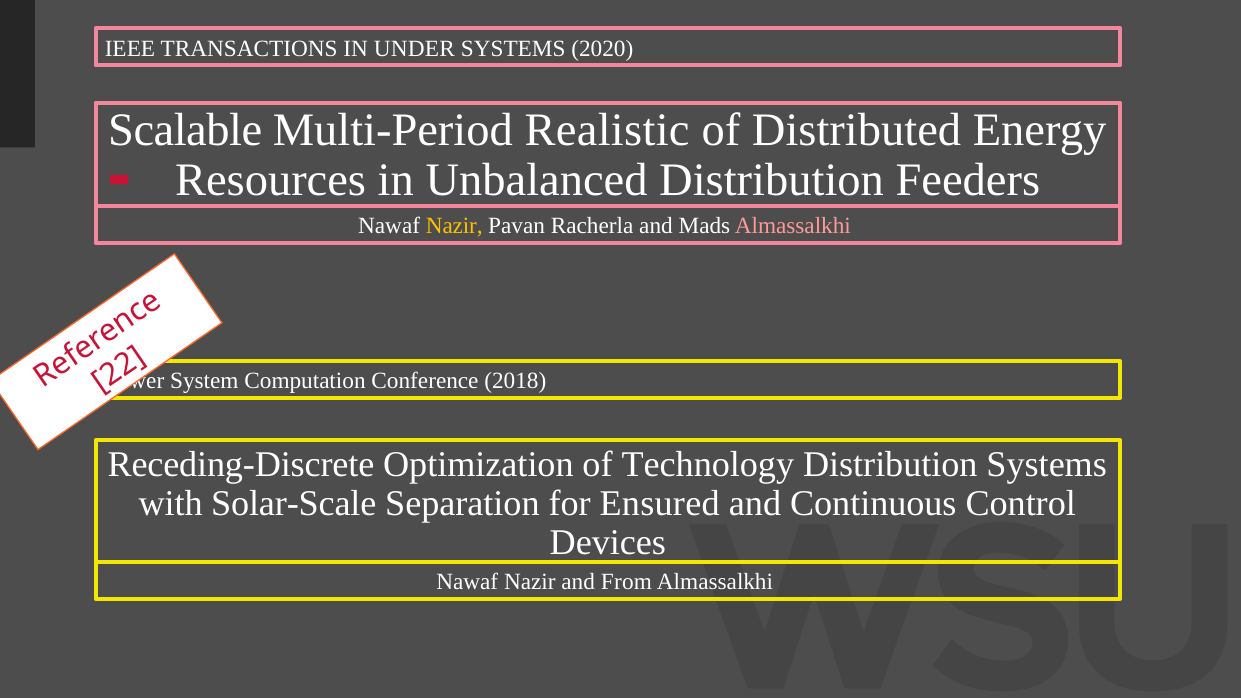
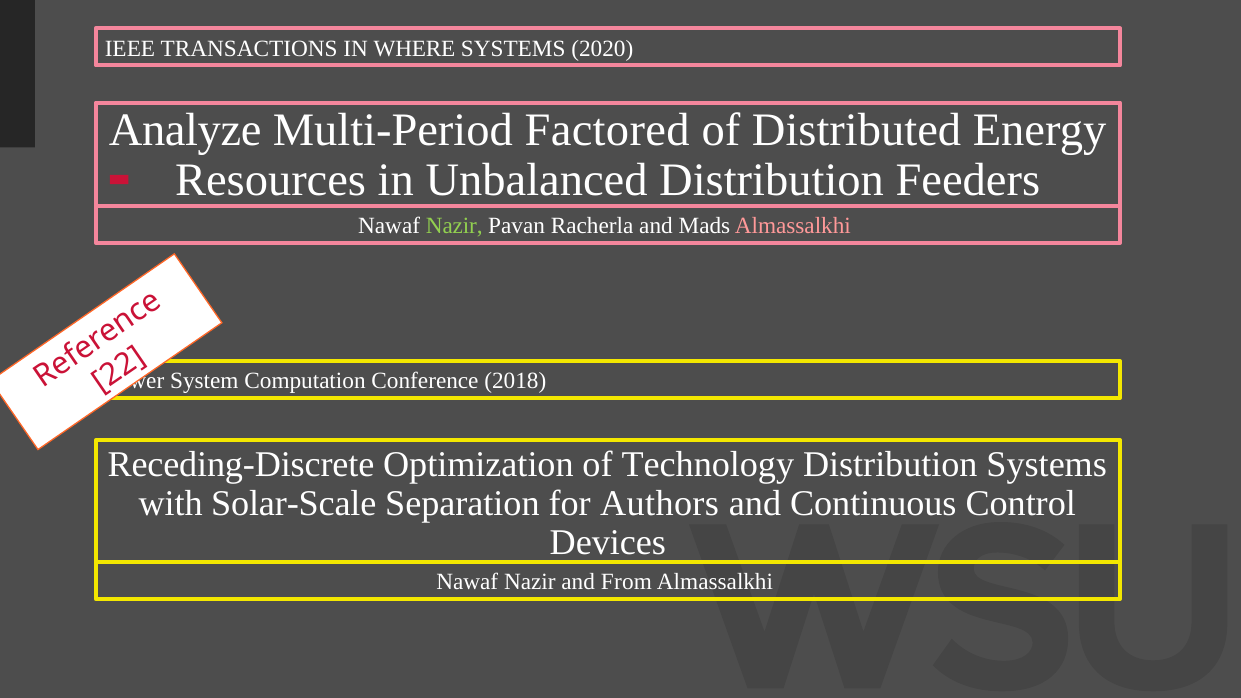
UNDER: UNDER -> WHERE
Scalable: Scalable -> Analyze
Realistic: Realistic -> Factored
Nazir at (454, 226) colour: yellow -> light green
Ensured: Ensured -> Authors
